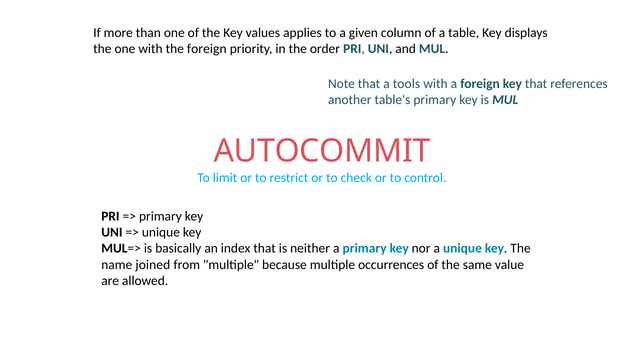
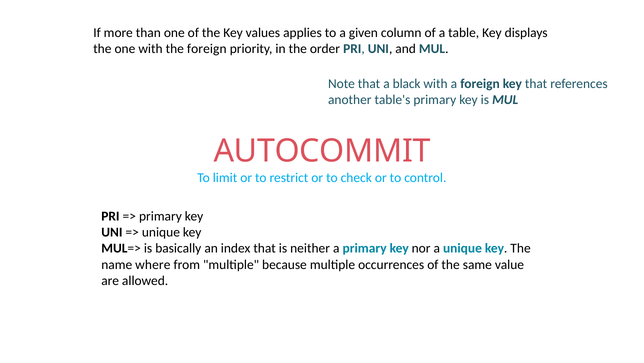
tools: tools -> black
joined: joined -> where
